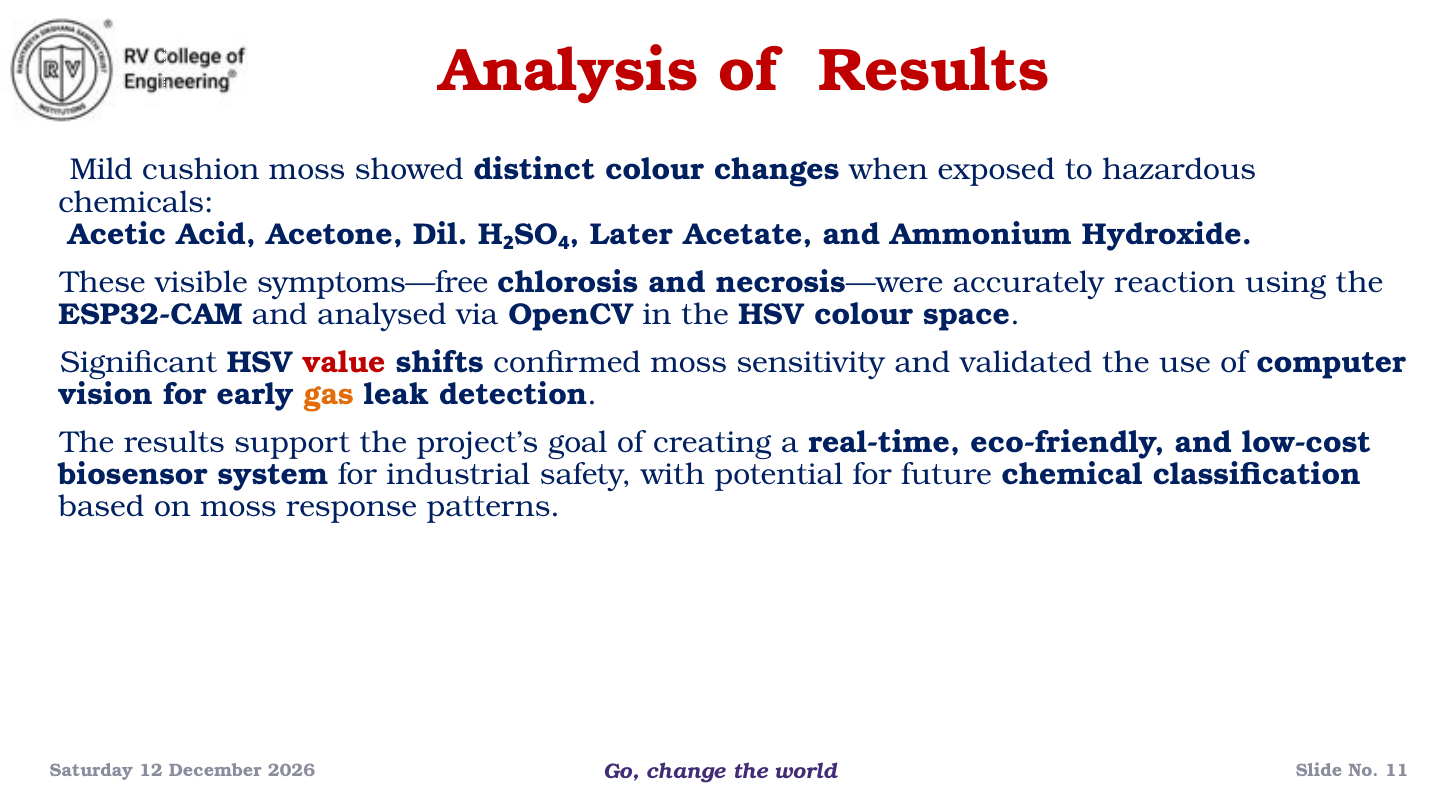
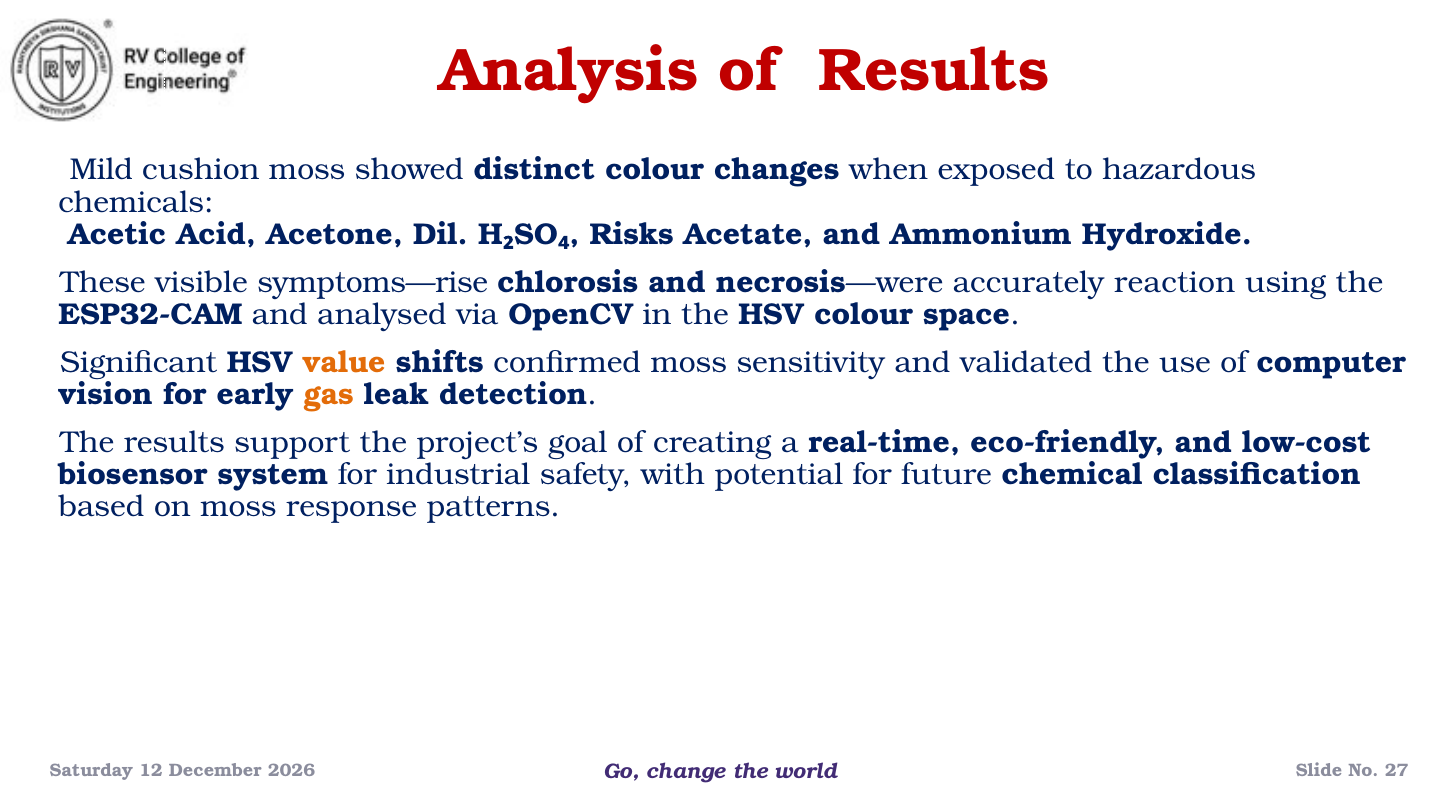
Later: Later -> Risks
symptoms—free: symptoms—free -> symptoms—rise
value colour: red -> orange
11: 11 -> 27
